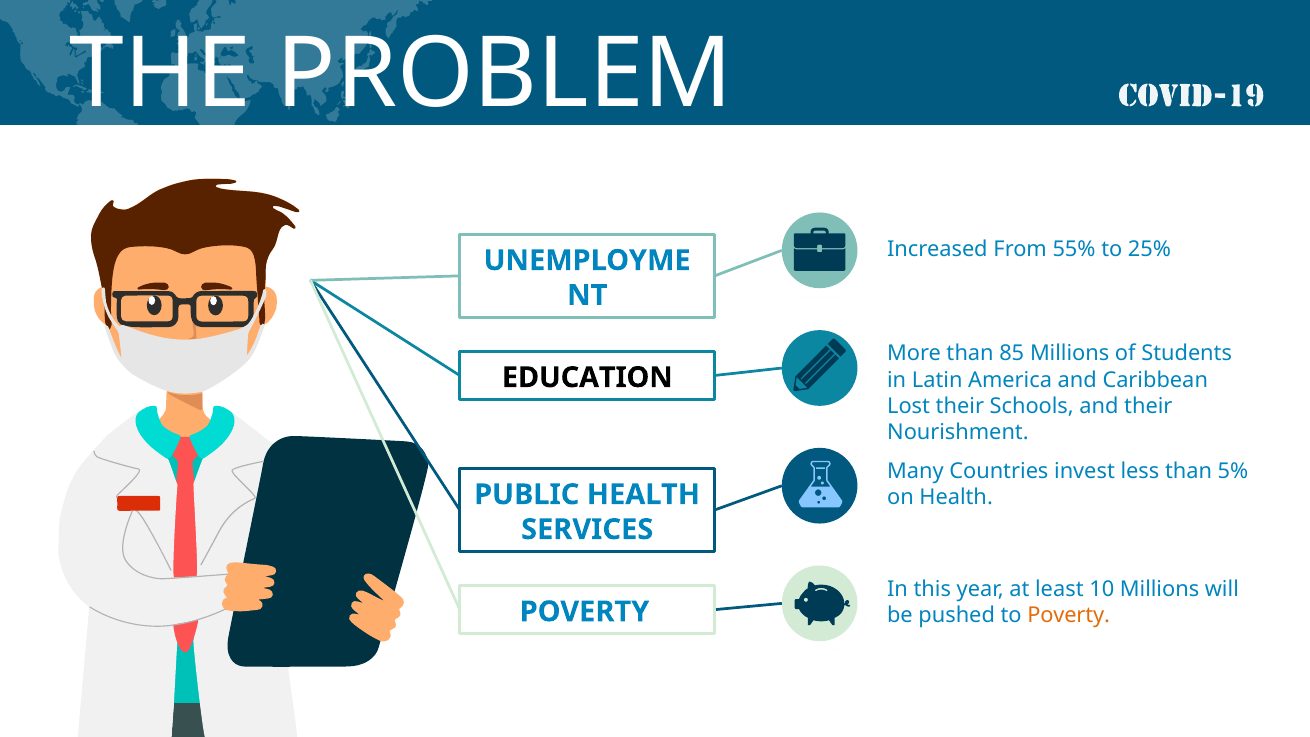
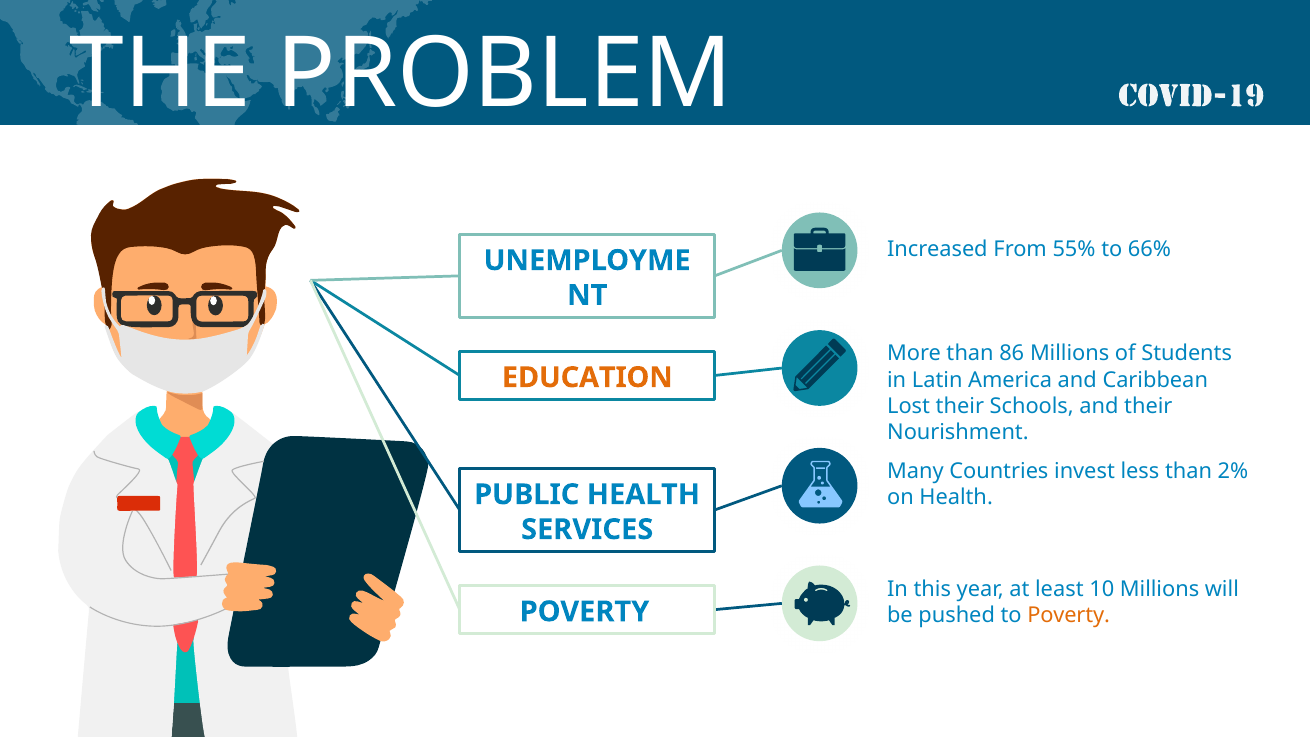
25%: 25% -> 66%
85: 85 -> 86
EDUCATION colour: black -> orange
5%: 5% -> 2%
